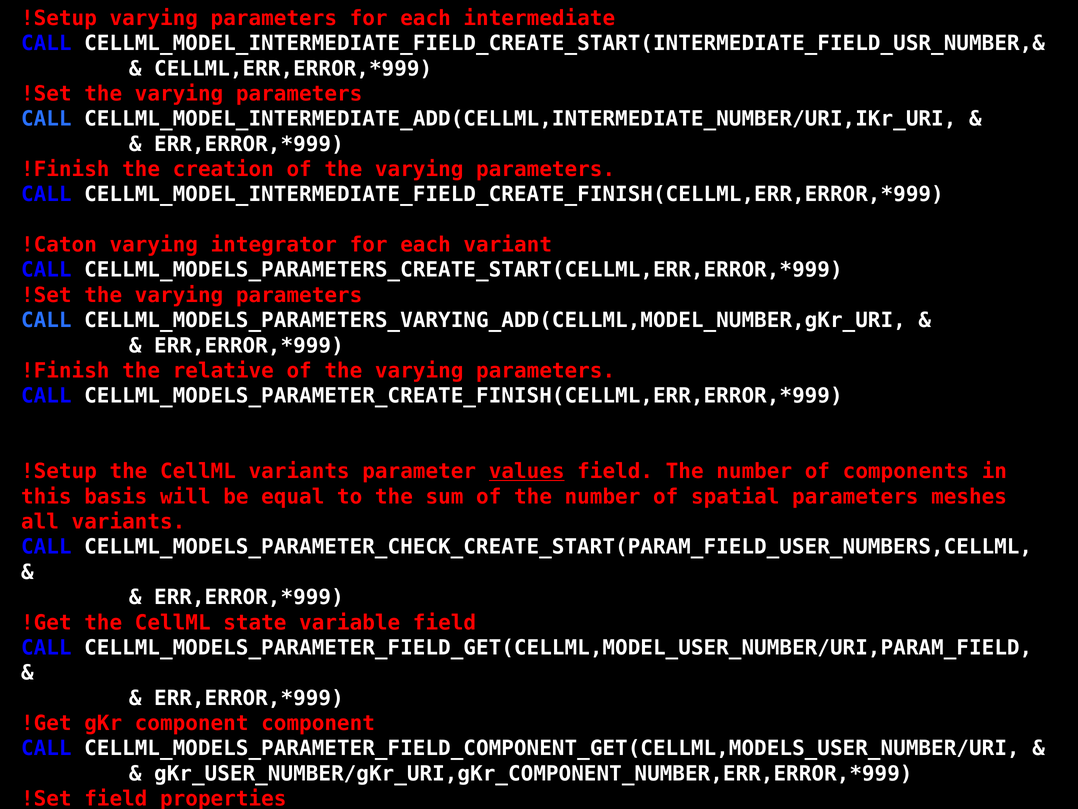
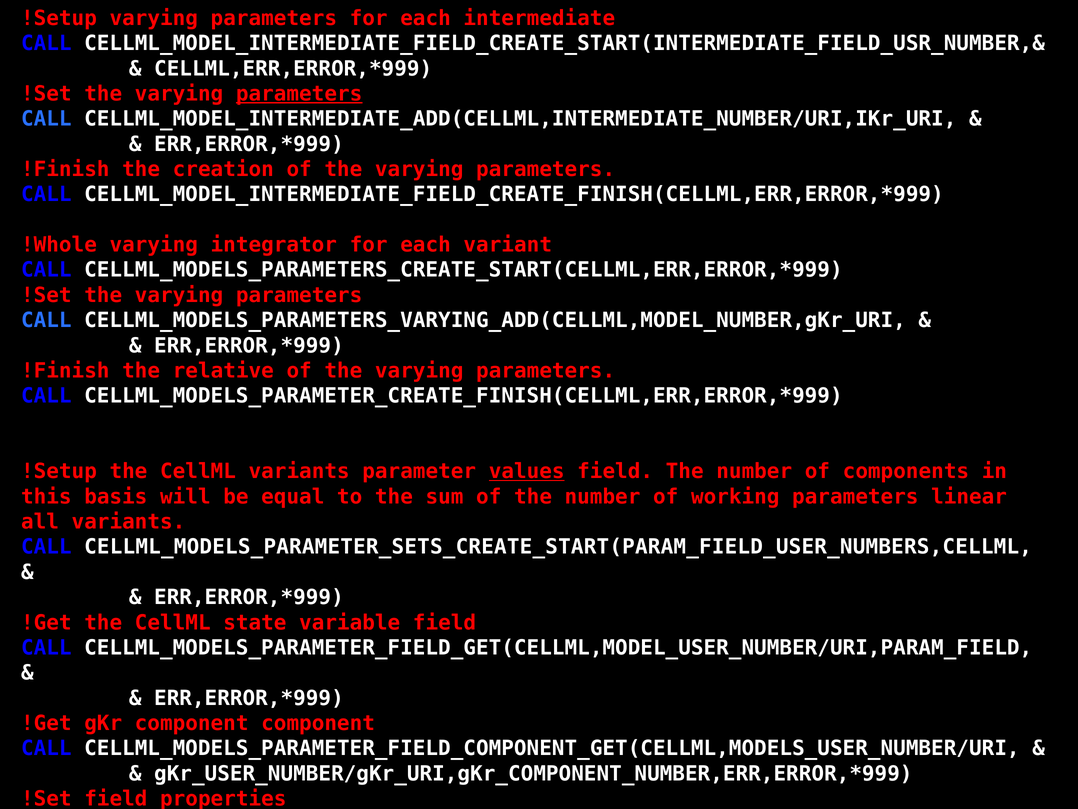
parameters at (299, 94) underline: none -> present
!Caton: !Caton -> !Whole
spatial: spatial -> working
meshes: meshes -> linear
CELLML_MODELS_PARAMETER_CHECK_CREATE_START(PARAM_FIELD_USER_NUMBERS,CELLML: CELLML_MODELS_PARAMETER_CHECK_CREATE_START(PARAM_FIELD_USER_NUMBERS,CELLML -> CELLML_MODELS_PARAMETER_SETS_CREATE_START(PARAM_FIELD_USER_NUMBERS,CELLML
